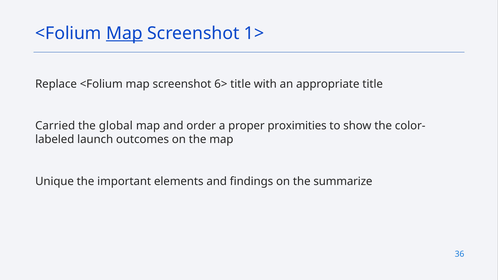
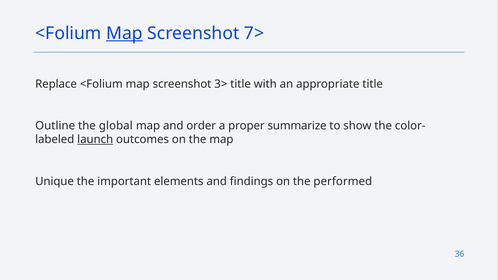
1>: 1> -> 7>
6>: 6> -> 3>
Carried: Carried -> Outline
proximities: proximities -> summarize
launch underline: none -> present
summarize: summarize -> performed
